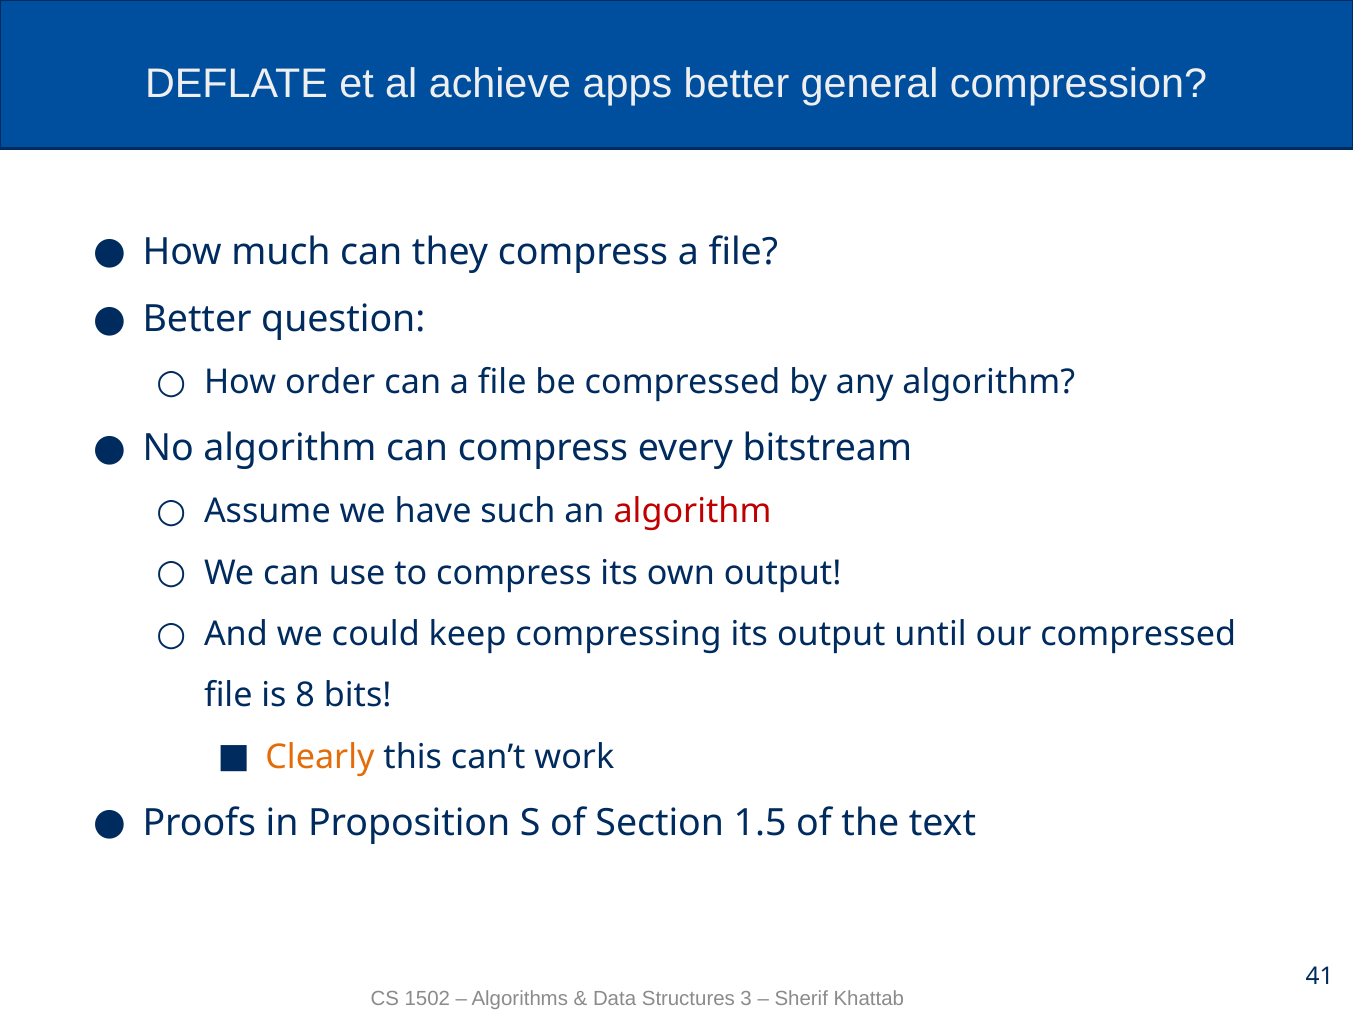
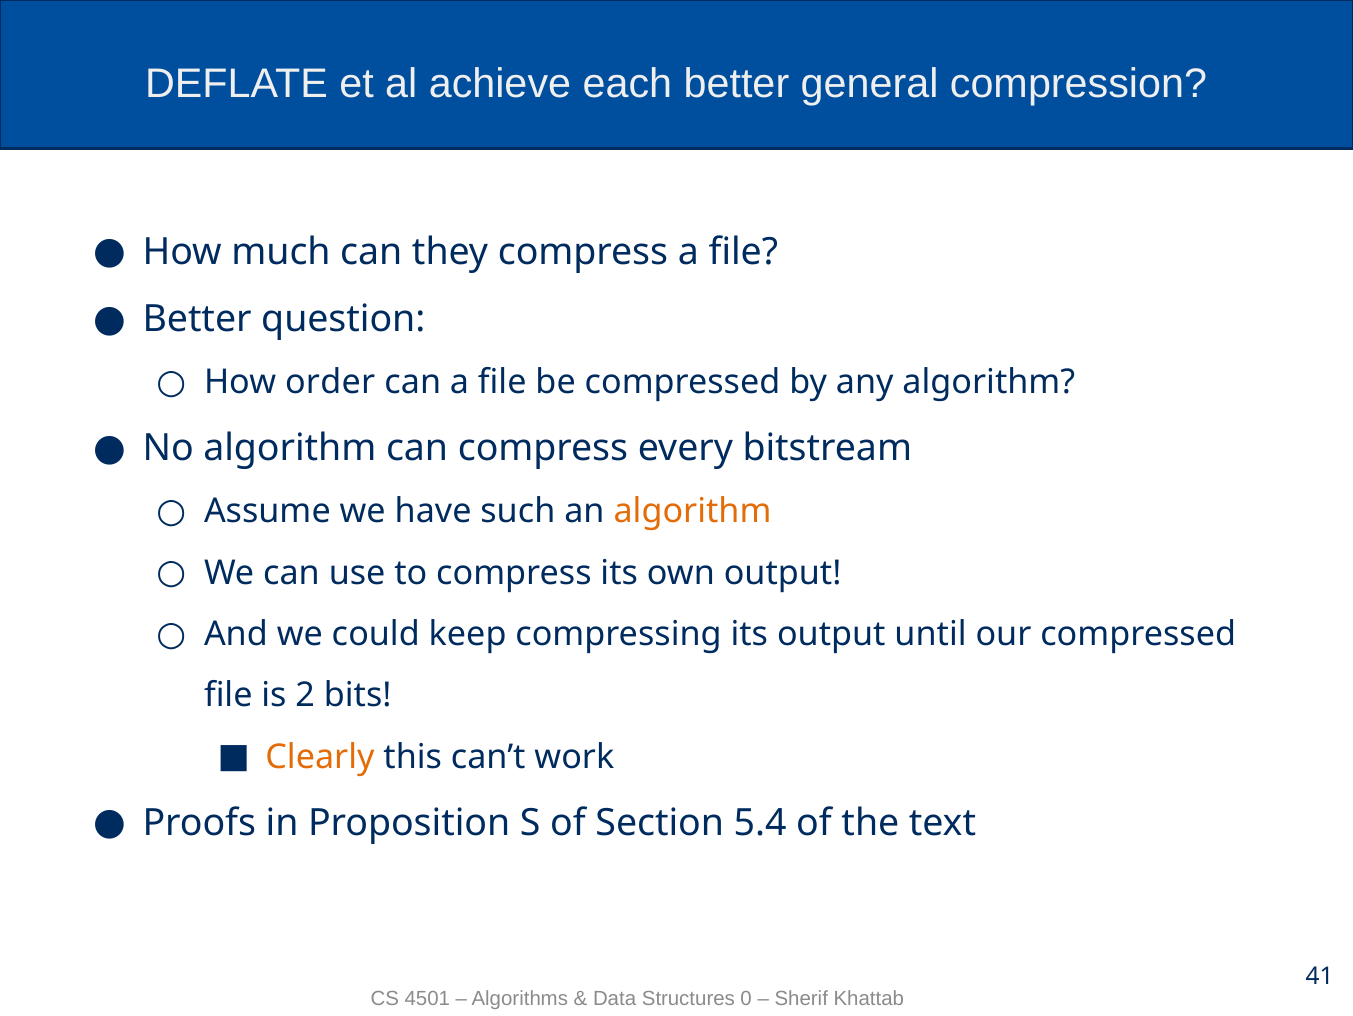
apps: apps -> each
algorithm at (692, 511) colour: red -> orange
8: 8 -> 2
1.5: 1.5 -> 5.4
1502: 1502 -> 4501
3: 3 -> 0
